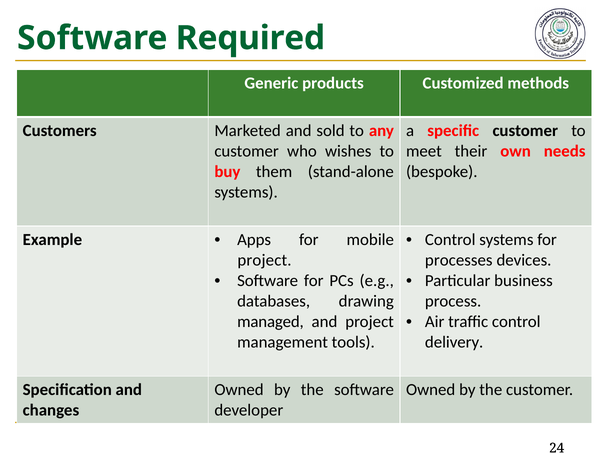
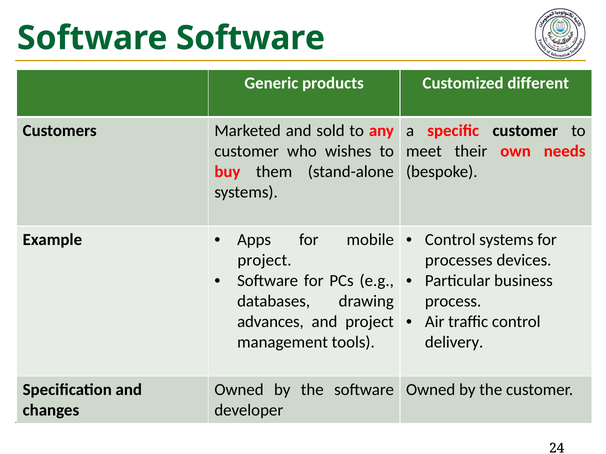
Software Required: Required -> Software
methods: methods -> different
managed: managed -> advances
